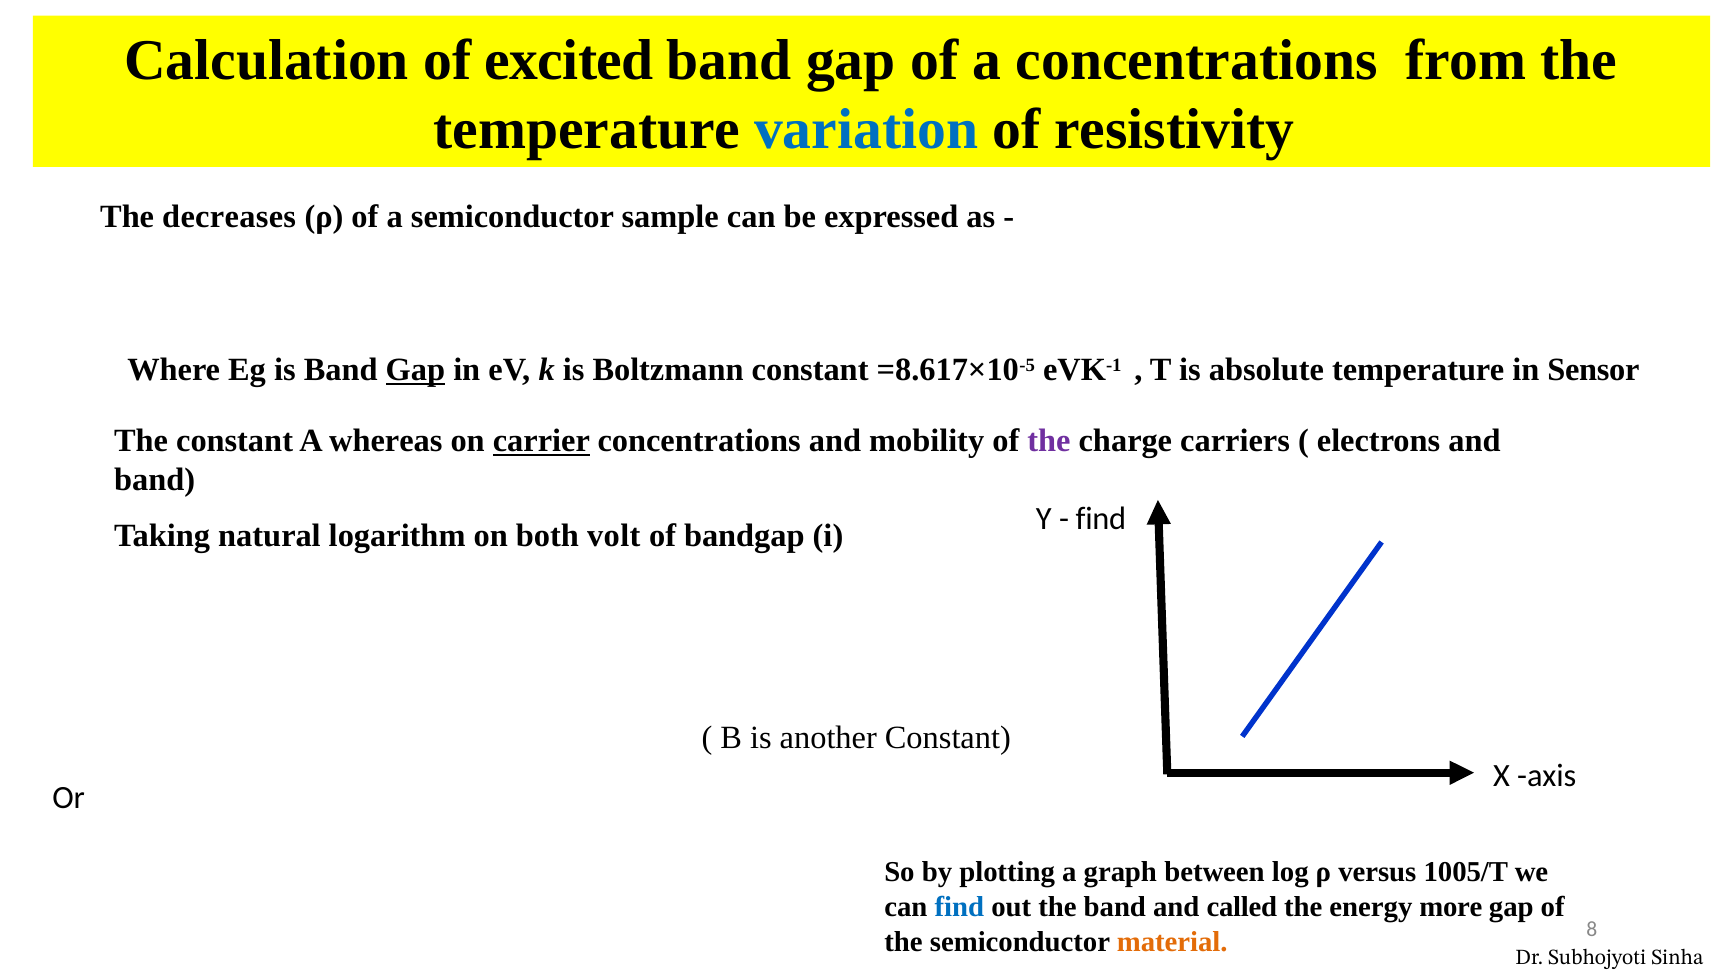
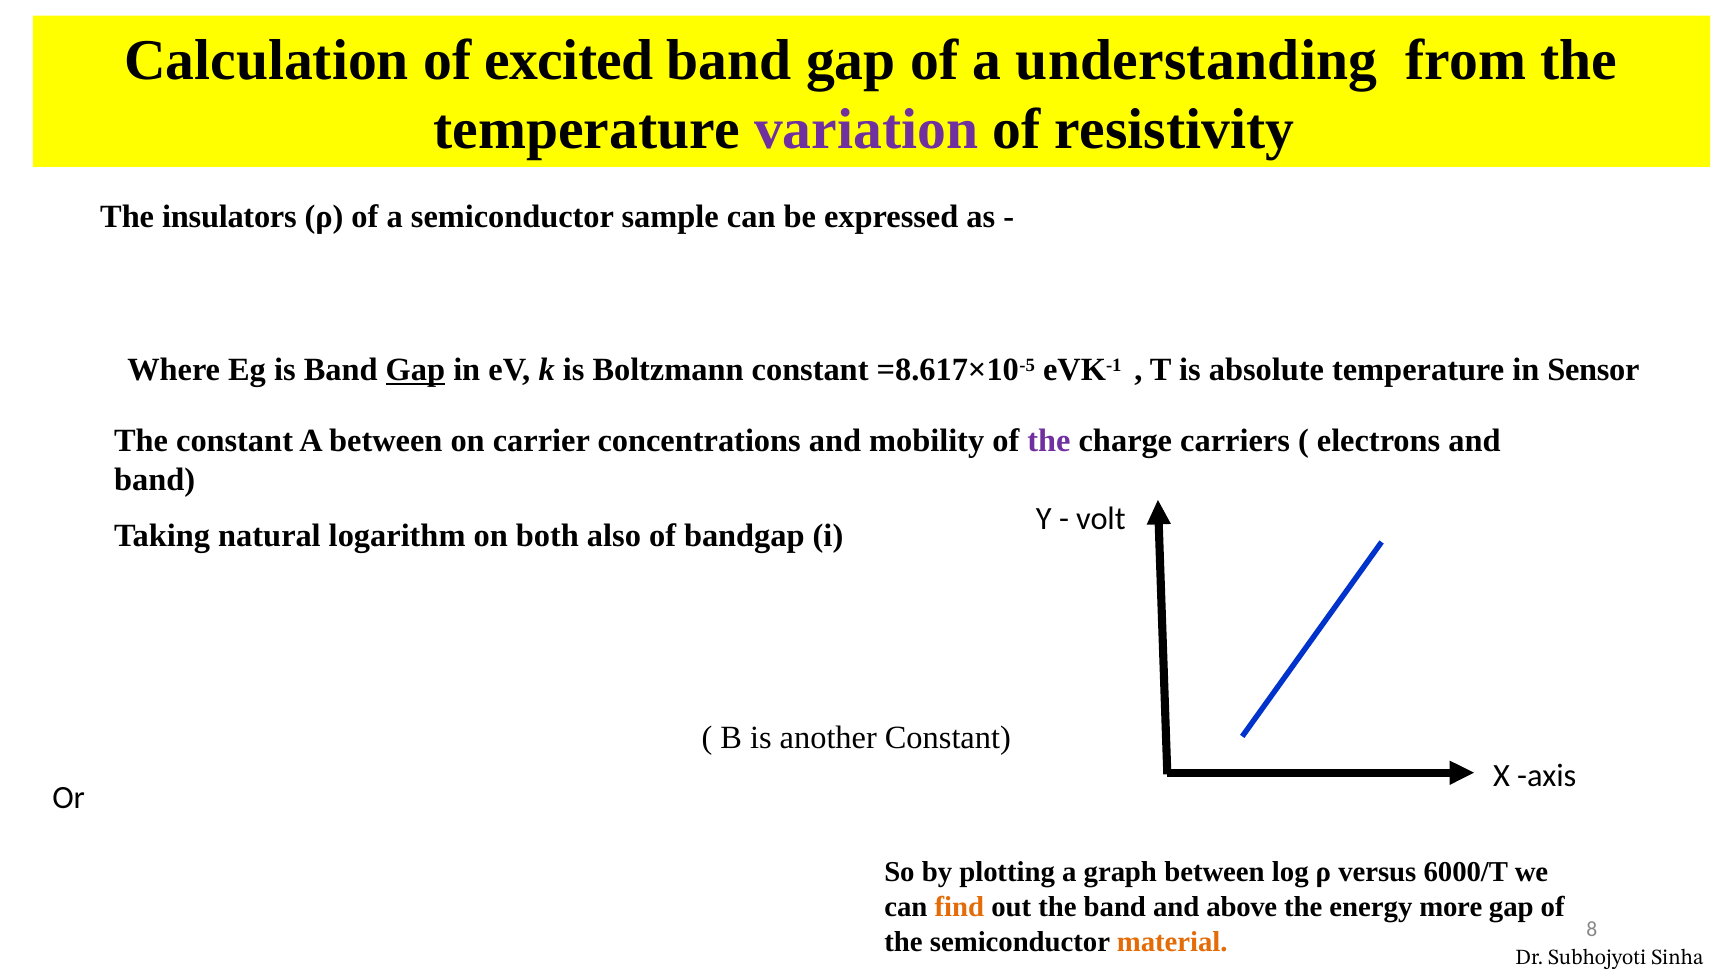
a concentrations: concentrations -> understanding
variation colour: blue -> purple
decreases: decreases -> insulators
A whereas: whereas -> between
carrier underline: present -> none
find at (1101, 519): find -> volt
volt: volt -> also
1005/T: 1005/T -> 6000/T
find at (959, 907) colour: blue -> orange
called: called -> above
